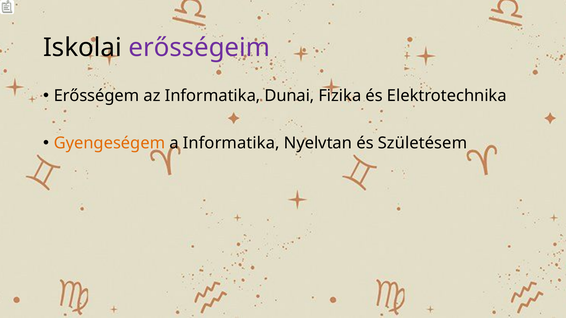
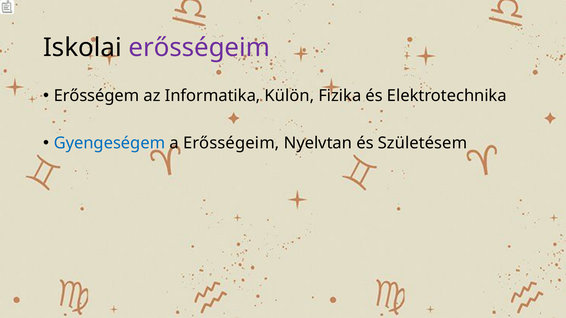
Dunai: Dunai -> Külön
Gyengeségem colour: orange -> blue
a Informatika: Informatika -> Erősségeim
